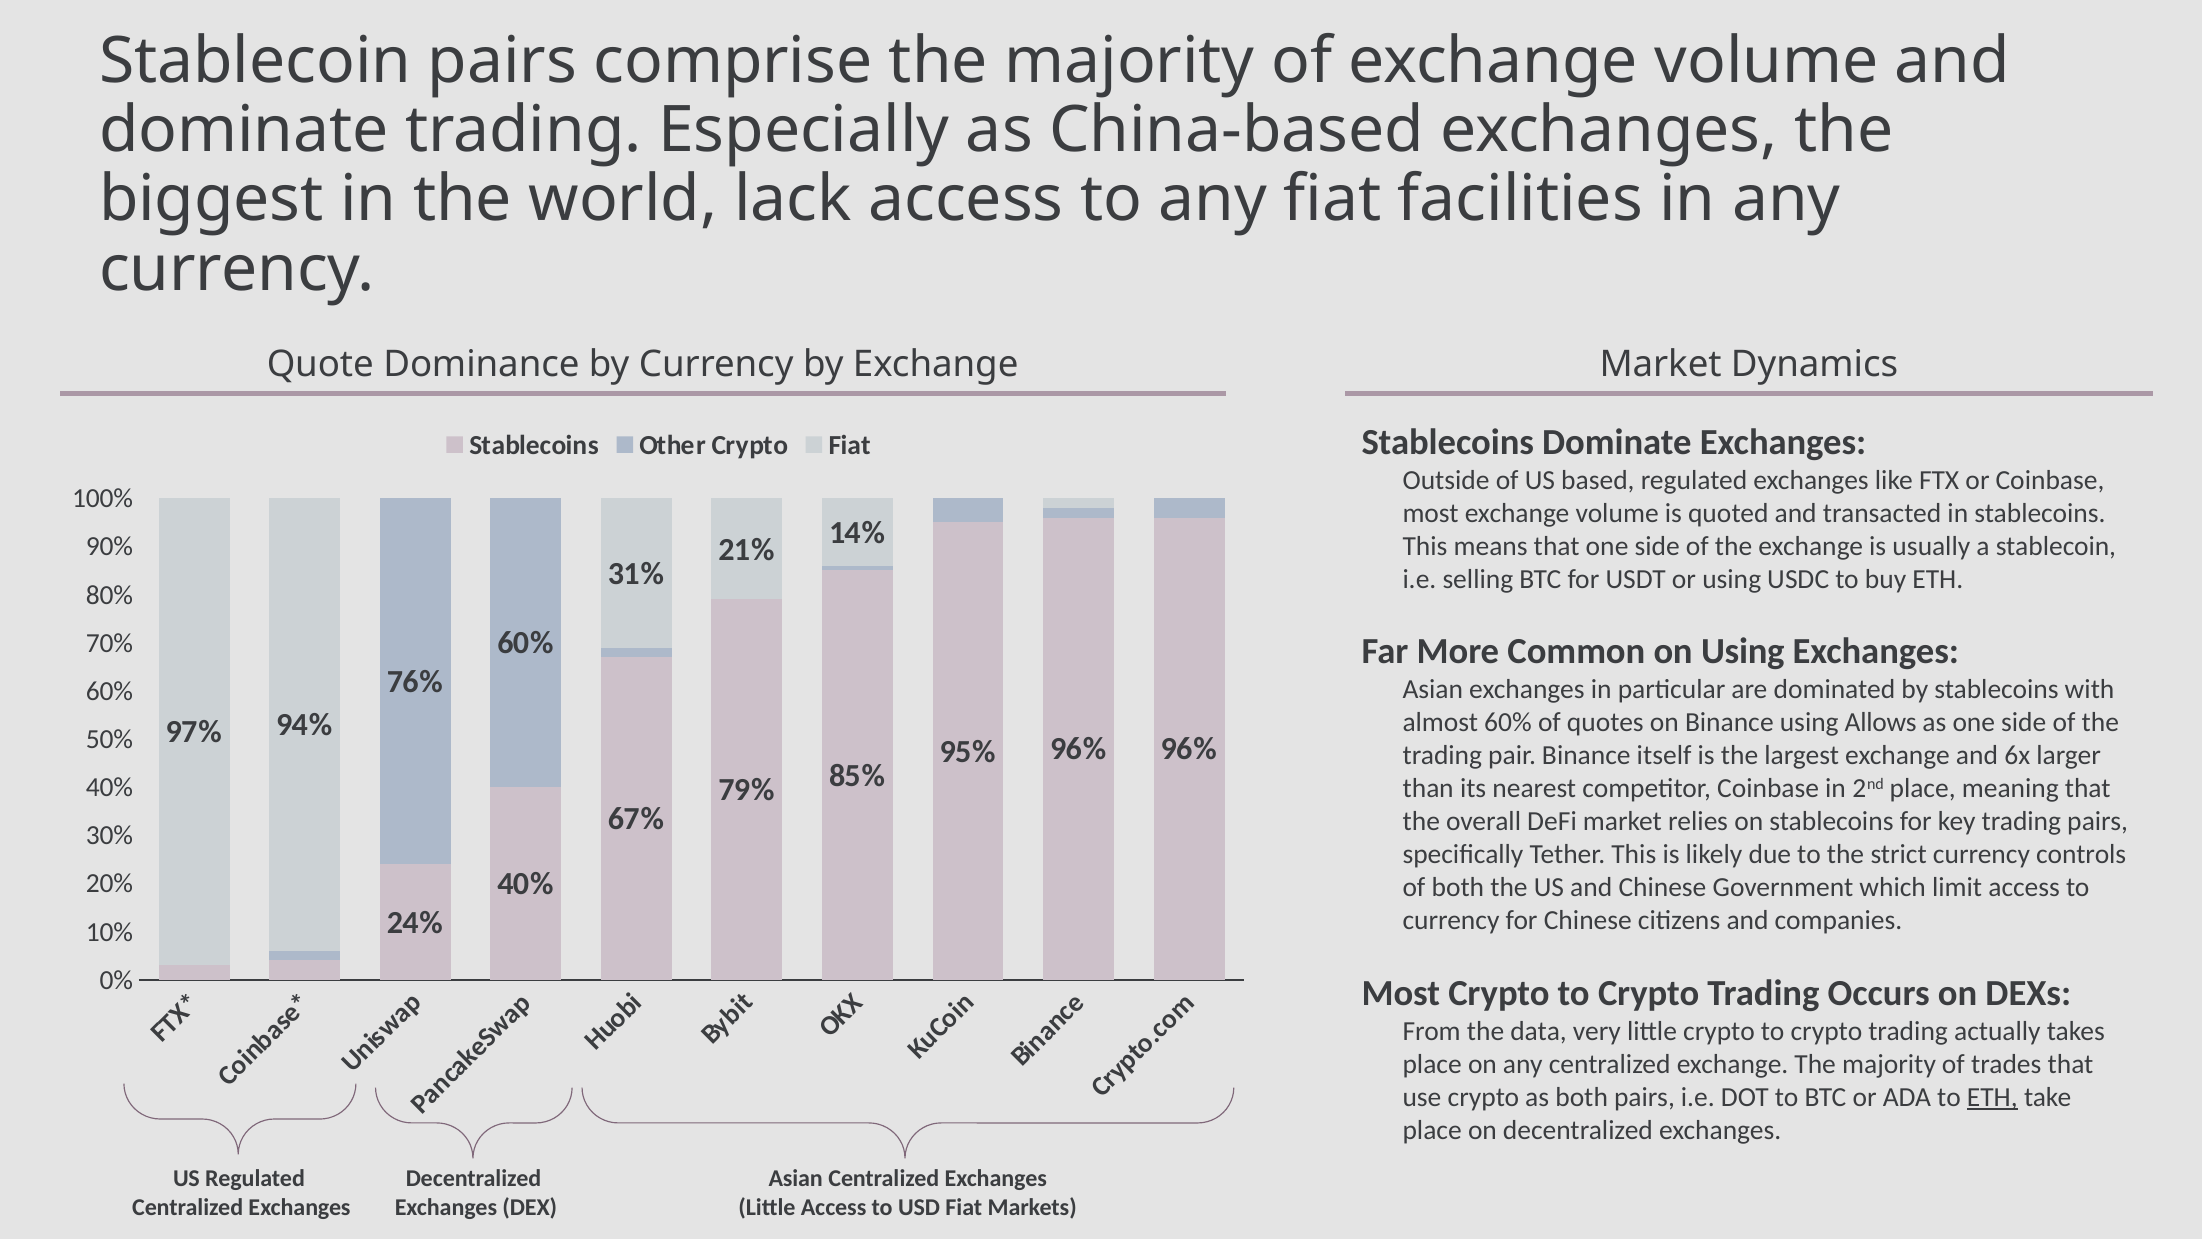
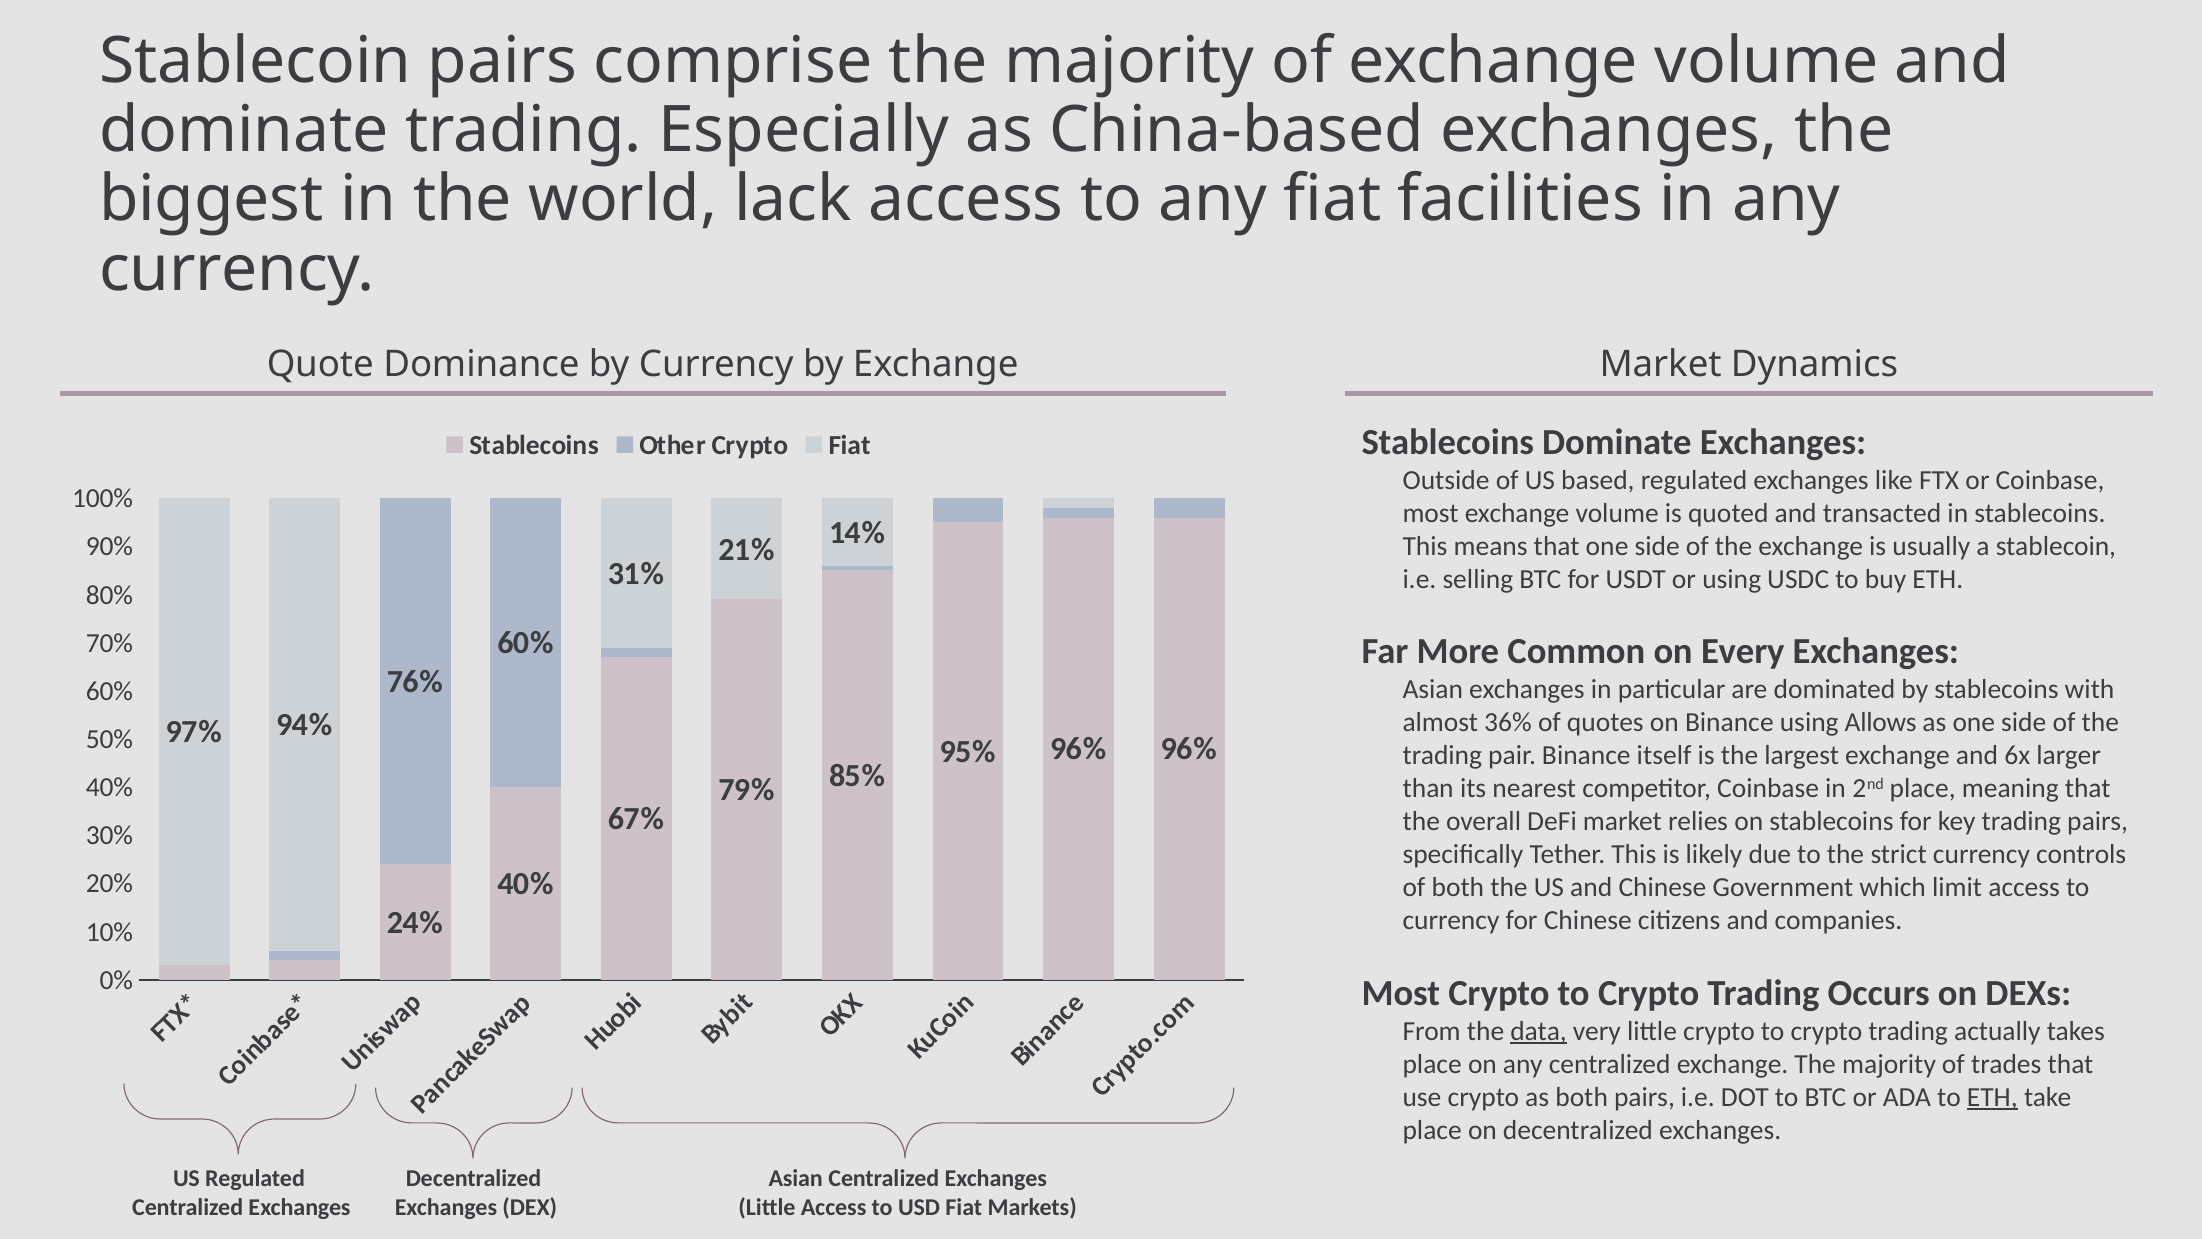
on Using: Using -> Every
almost 60%: 60% -> 36%
data underline: none -> present
